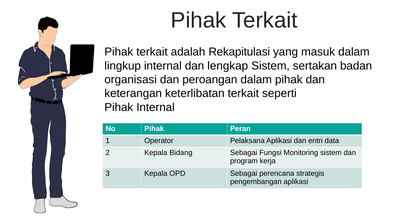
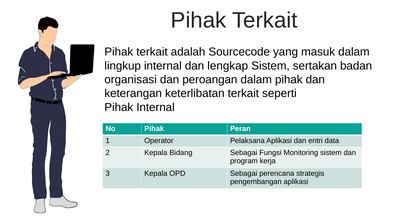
Rekapitulasi: Rekapitulasi -> Sourcecode
